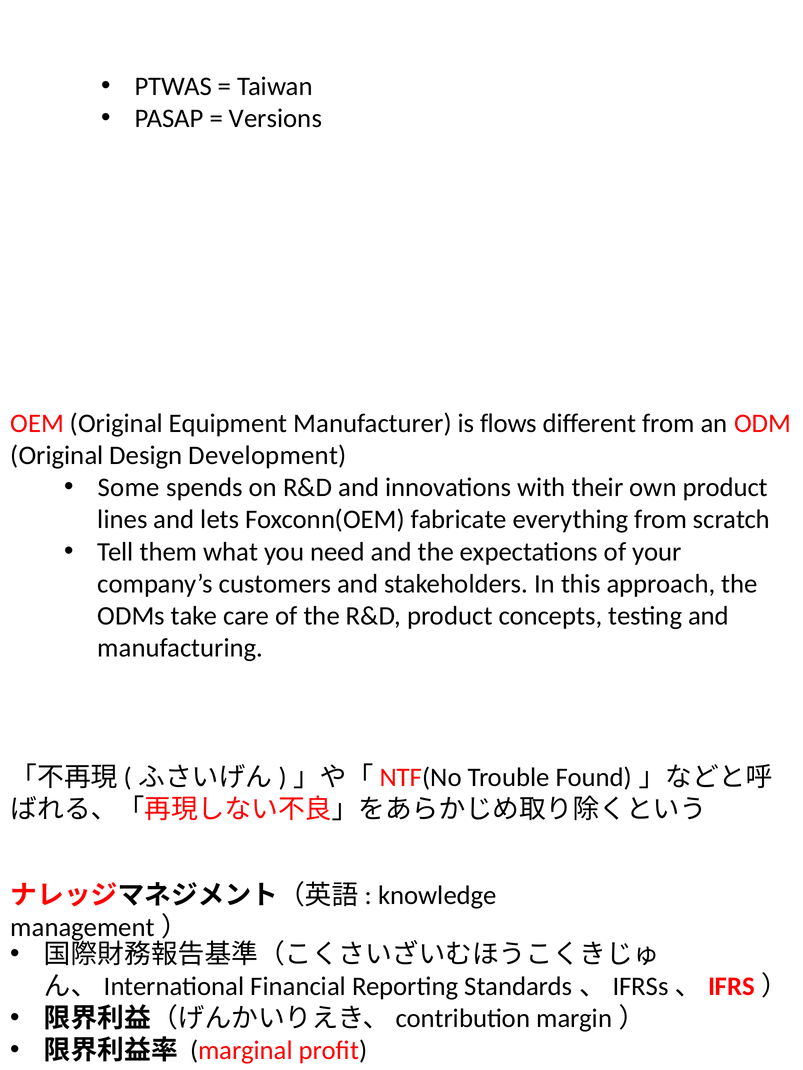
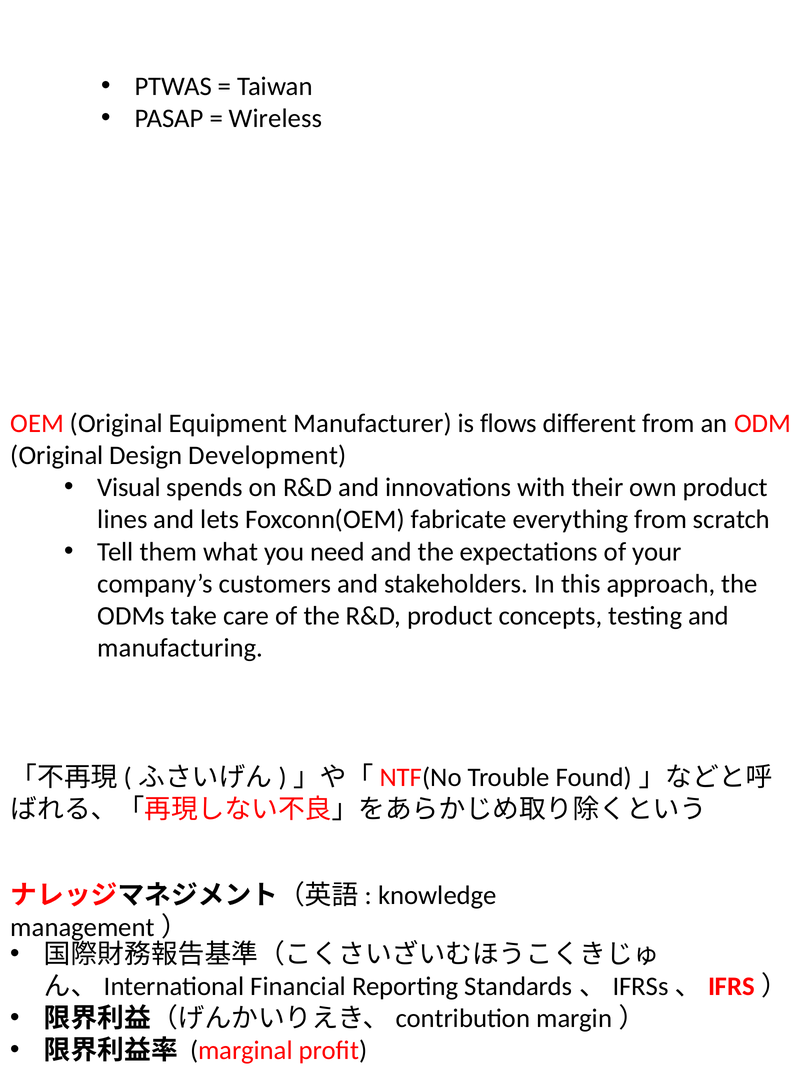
Versions: Versions -> Wireless
Some: Some -> Visual
